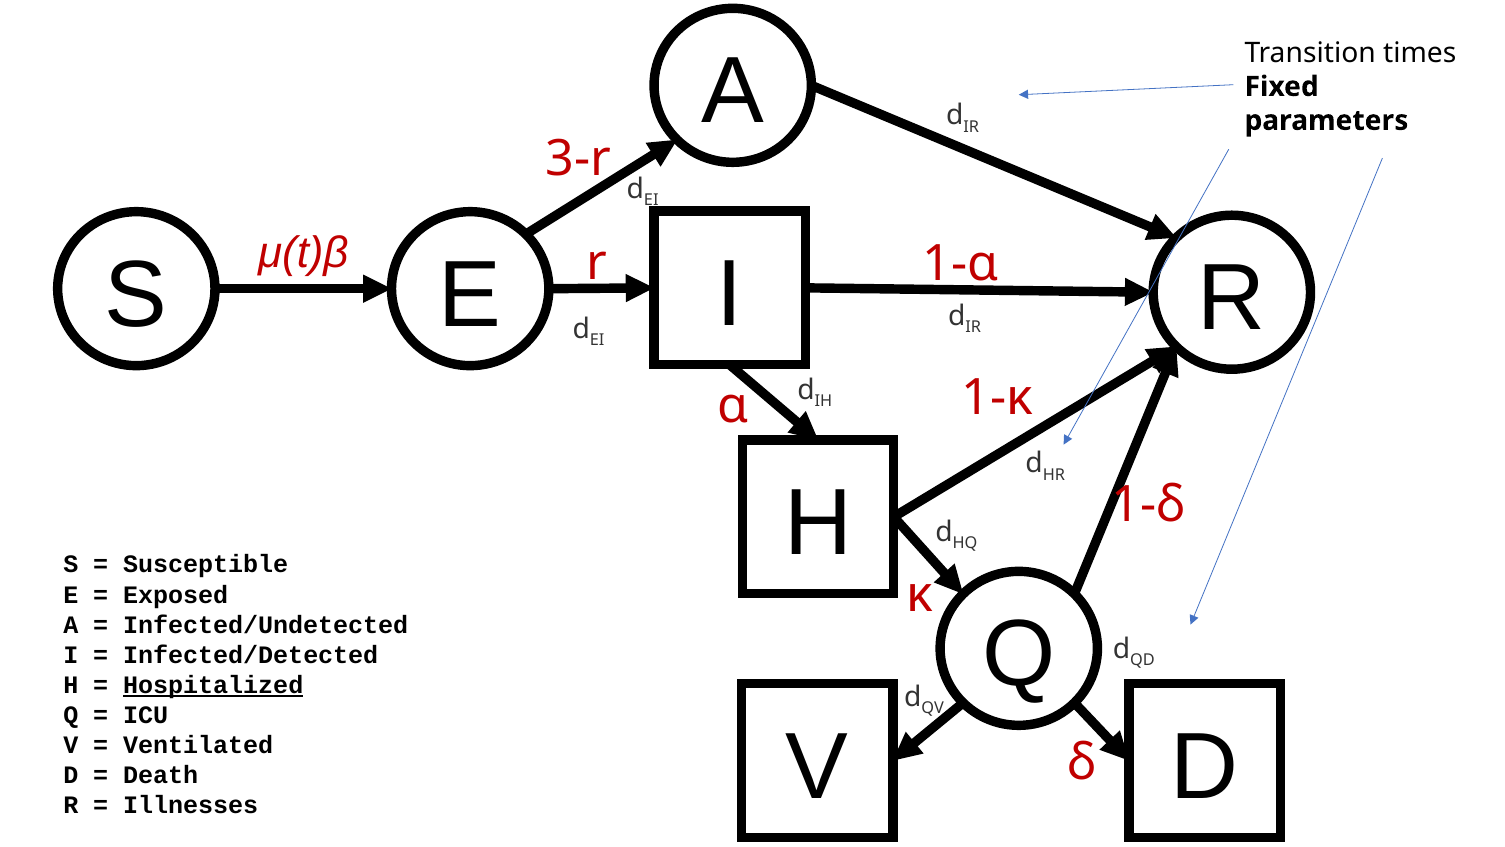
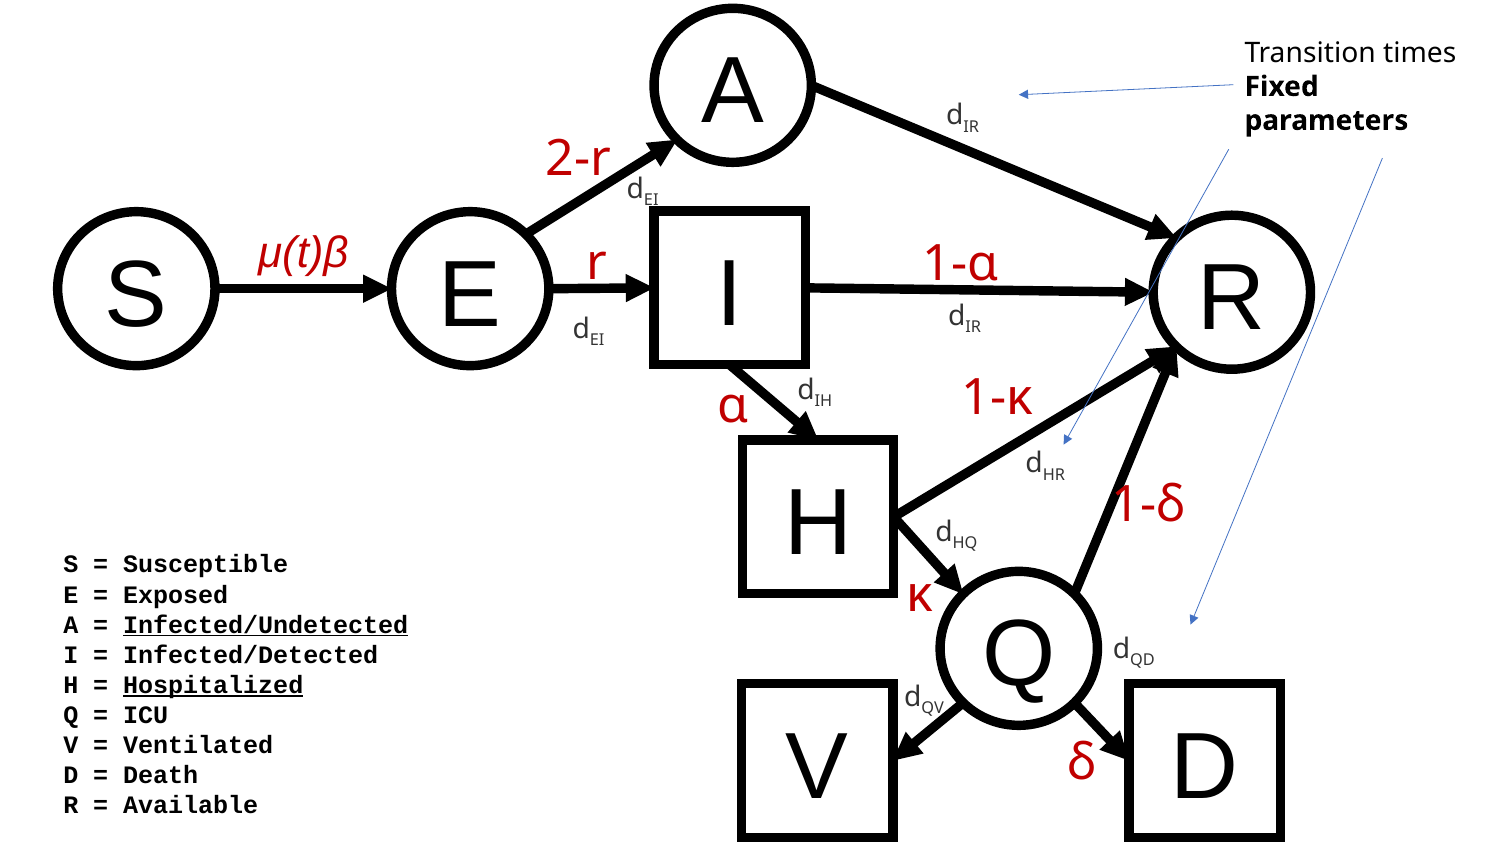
3-r: 3-r -> 2-r
Infected/Undetected underline: none -> present
Illnesses: Illnesses -> Available
